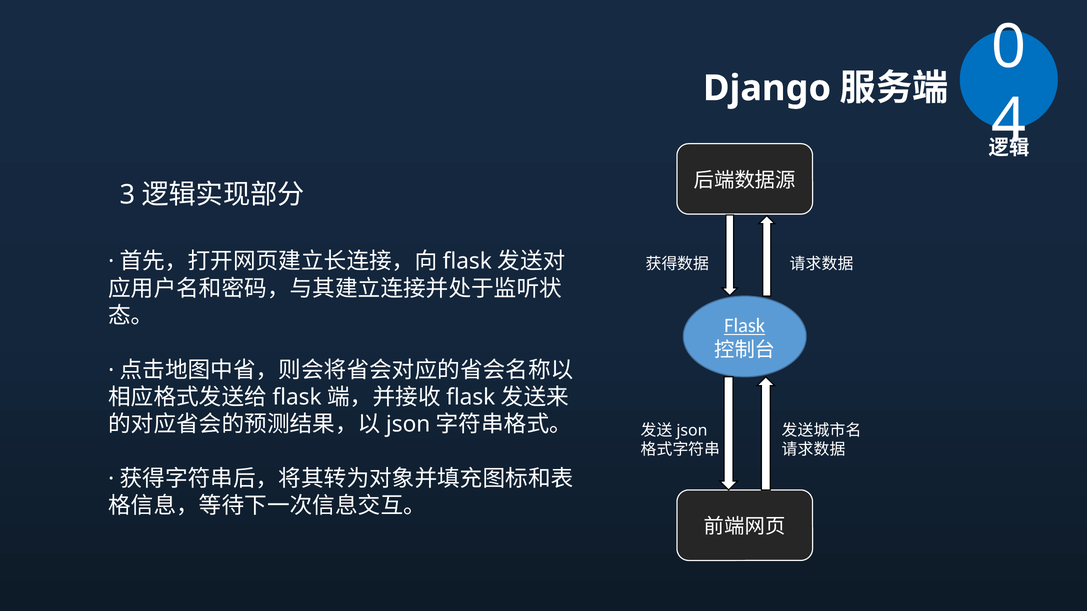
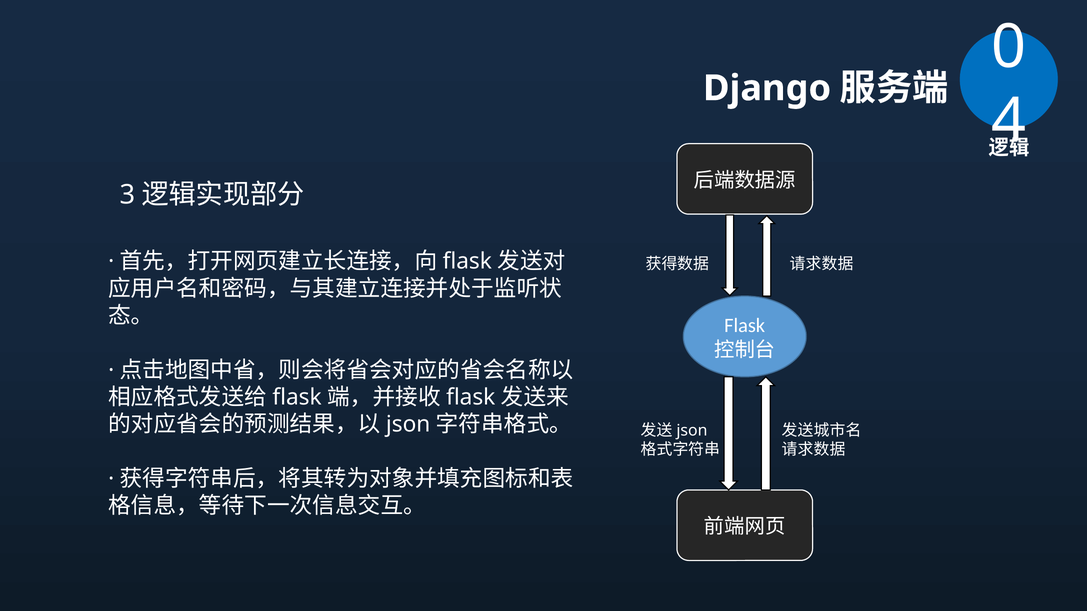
Flask at (745, 326) underline: present -> none
